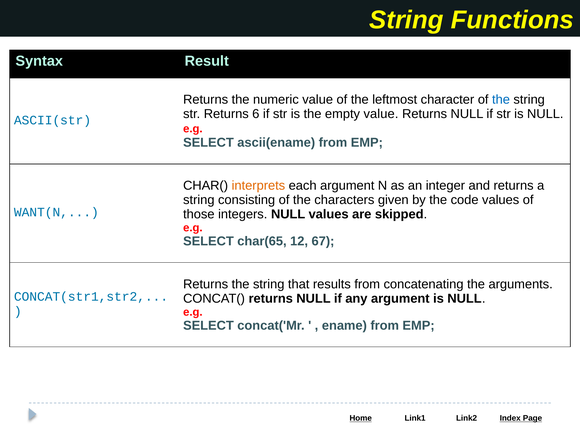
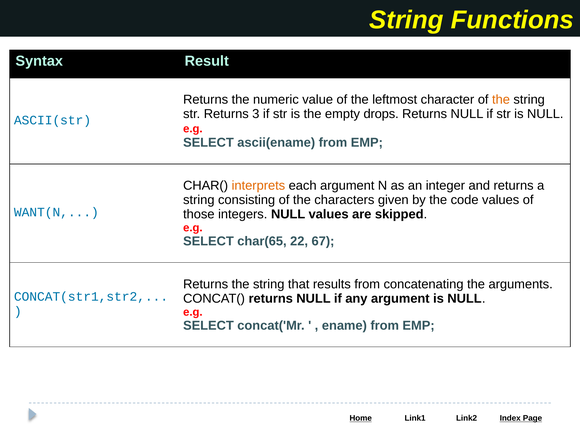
the at (501, 100) colour: blue -> orange
6: 6 -> 3
empty value: value -> drops
12: 12 -> 22
